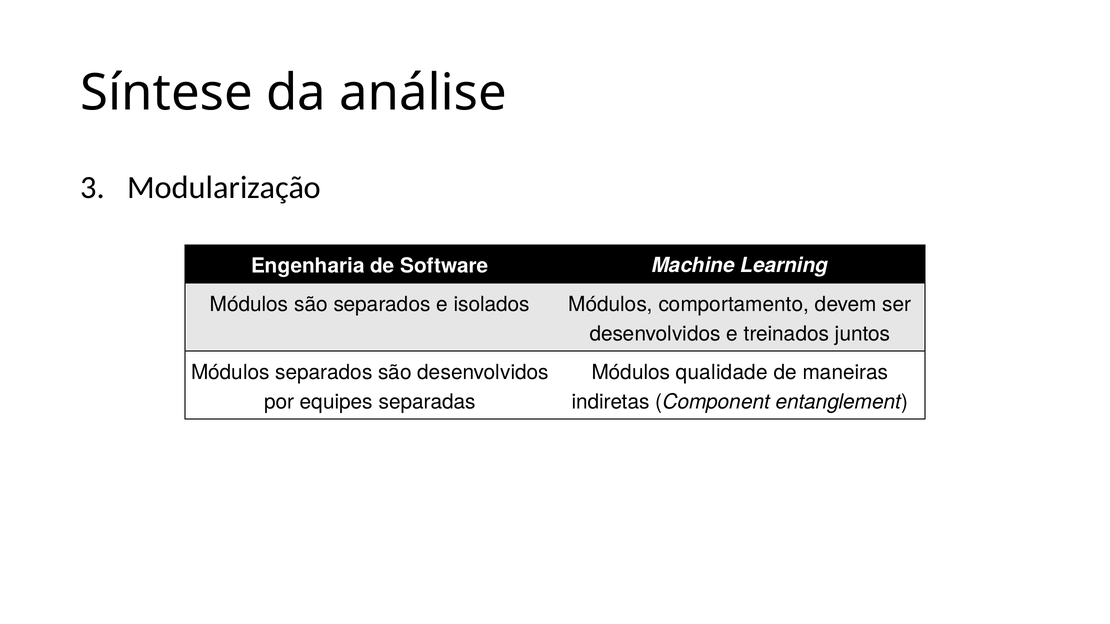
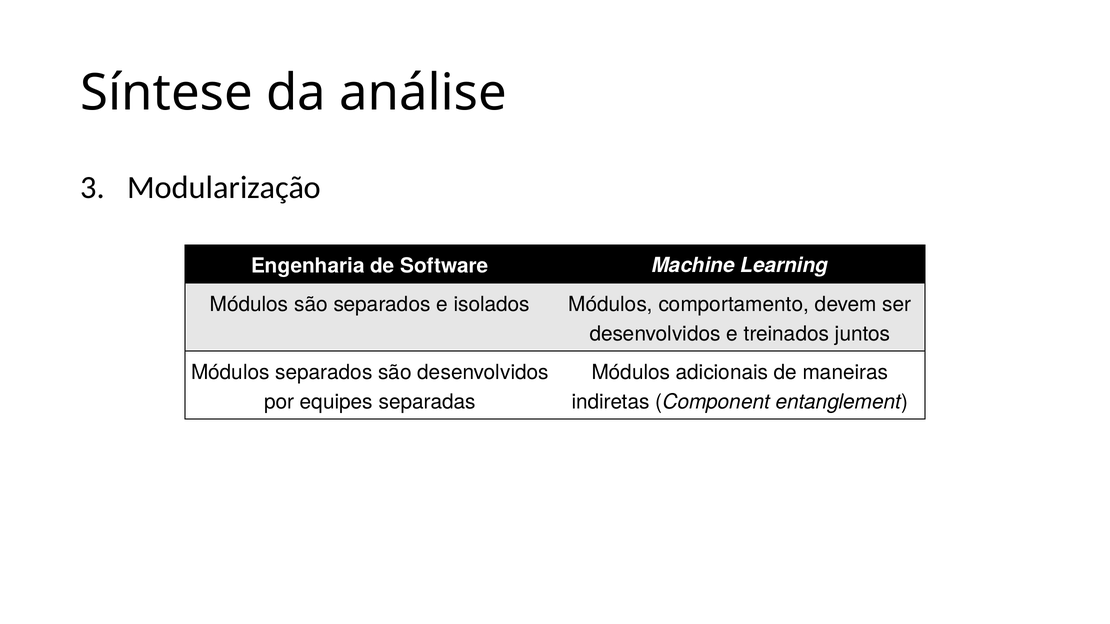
qualidade: qualidade -> adicionais
